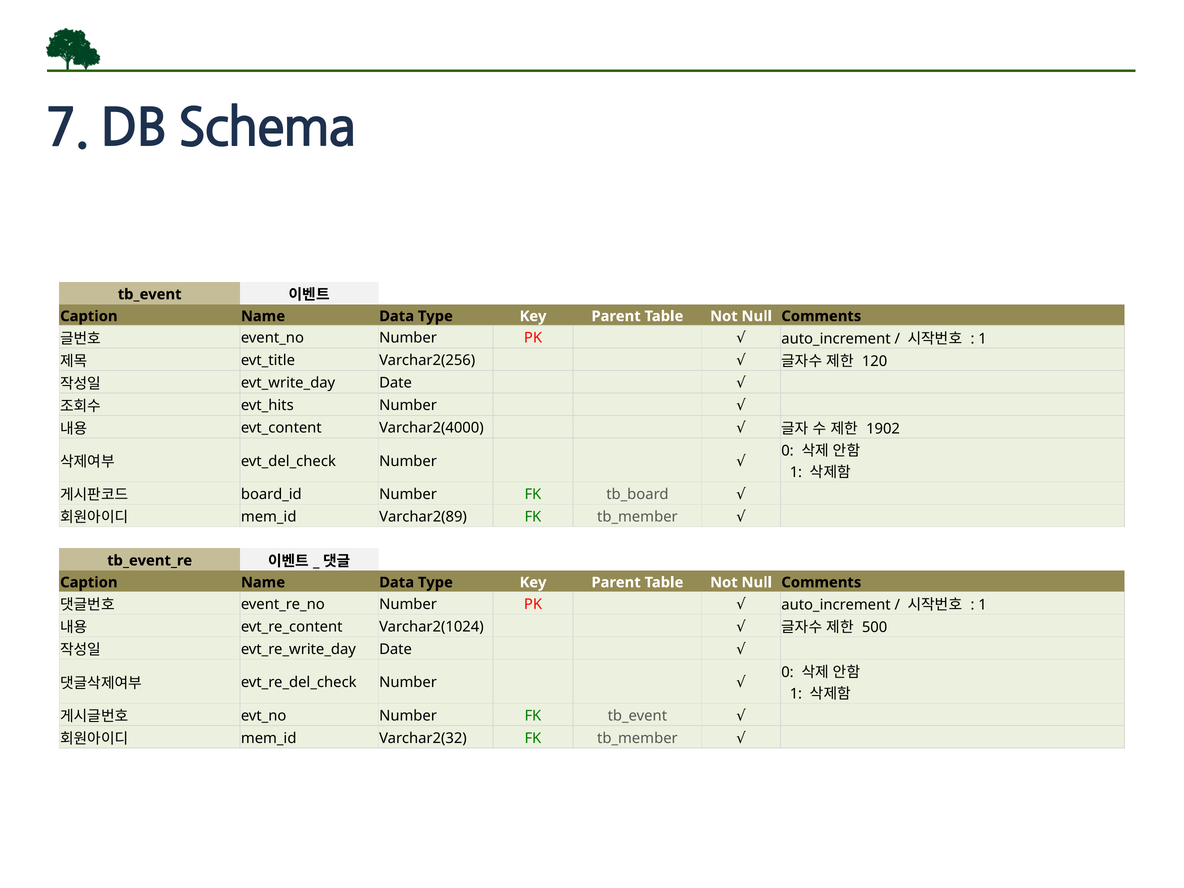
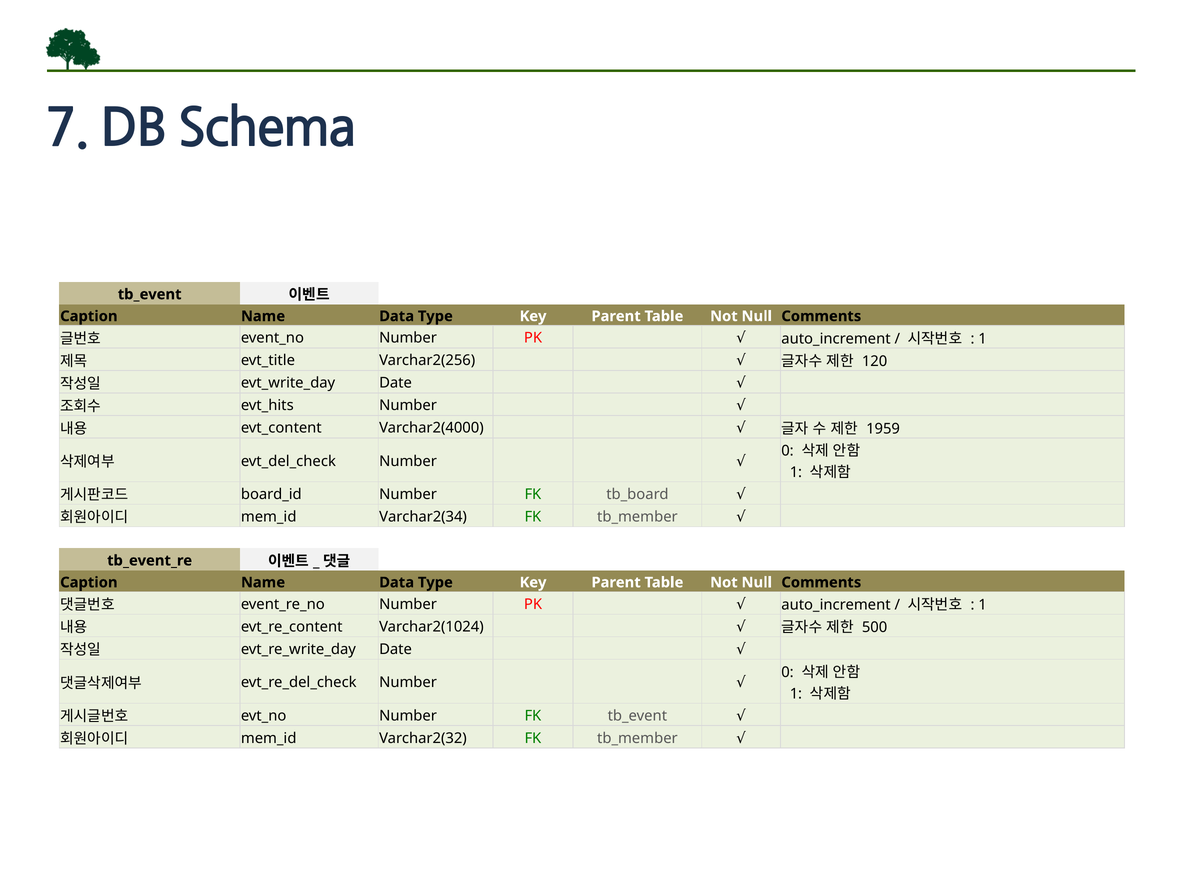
1902: 1902 -> 1959
Varchar2(89: Varchar2(89 -> Varchar2(34
